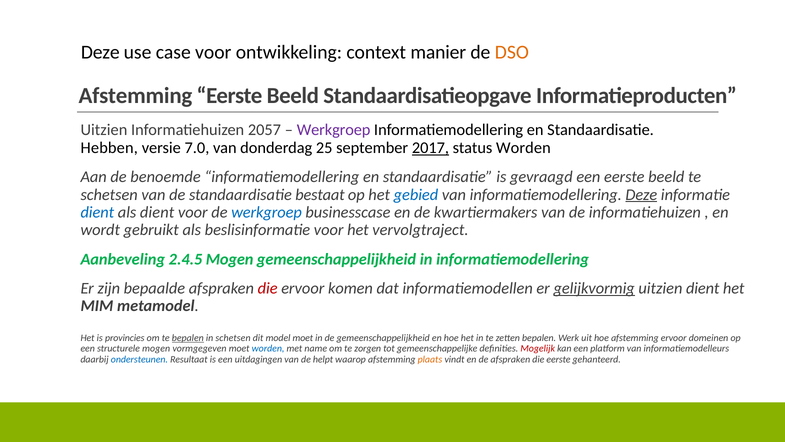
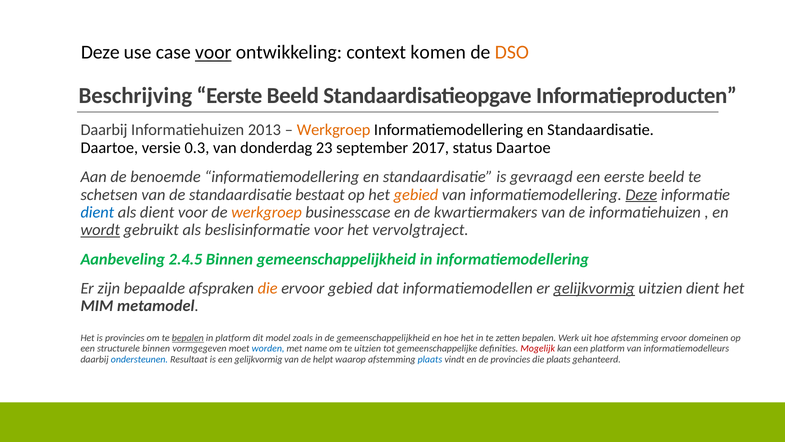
voor at (213, 52) underline: none -> present
manier: manier -> komen
Afstemming at (135, 96): Afstemming -> Beschrijving
Uitzien at (104, 130): Uitzien -> Daarbij
2057: 2057 -> 2013
Werkgroep at (334, 130) colour: purple -> orange
Hebben at (109, 148): Hebben -> Daartoe
7.0: 7.0 -> 0.3
25: 25 -> 23
2017 underline: present -> none
status Worden: Worden -> Daartoe
gebied at (416, 194) colour: blue -> orange
werkgroep at (267, 212) colour: blue -> orange
wordt underline: none -> present
2.4.5 Mogen: Mogen -> Binnen
die at (268, 288) colour: red -> orange
ervoor komen: komen -> gebied
in schetsen: schetsen -> platform
model moet: moet -> zoals
structurele mogen: mogen -> binnen
te zorgen: zorgen -> uitzien
een uitdagingen: uitdagingen -> gelijkvormig
plaats at (430, 359) colour: orange -> blue
de afspraken: afspraken -> provincies
die eerste: eerste -> plaats
